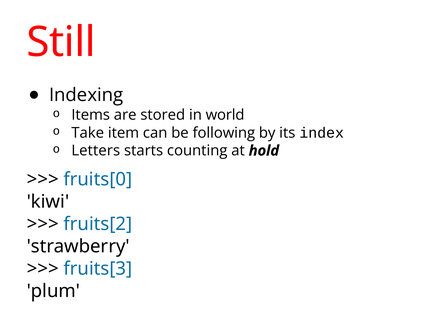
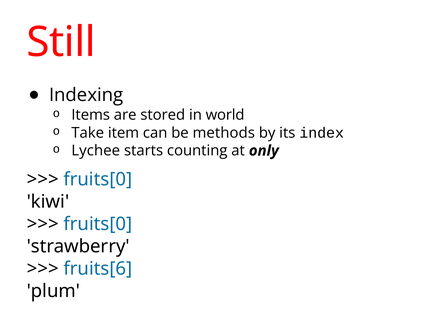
following: following -> methods
Letters: Letters -> Lychee
hold: hold -> only
fruits[2 at (98, 224): fruits[2 -> fruits[0
fruits[3: fruits[3 -> fruits[6
